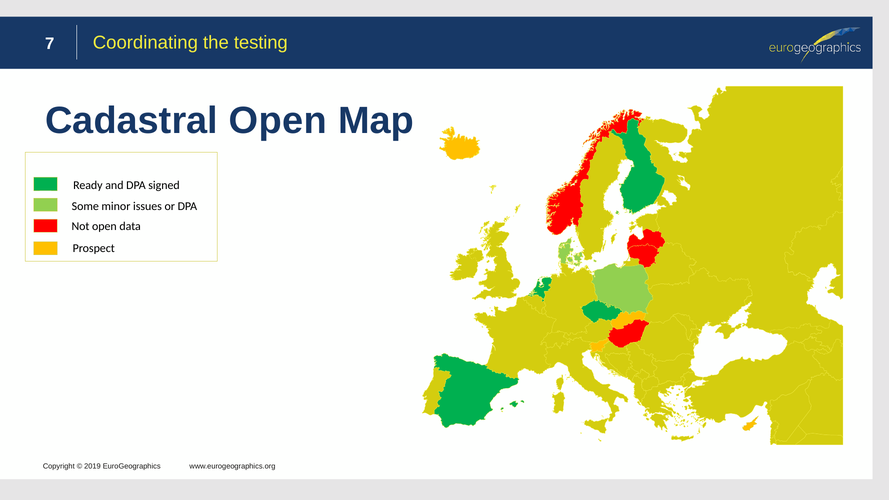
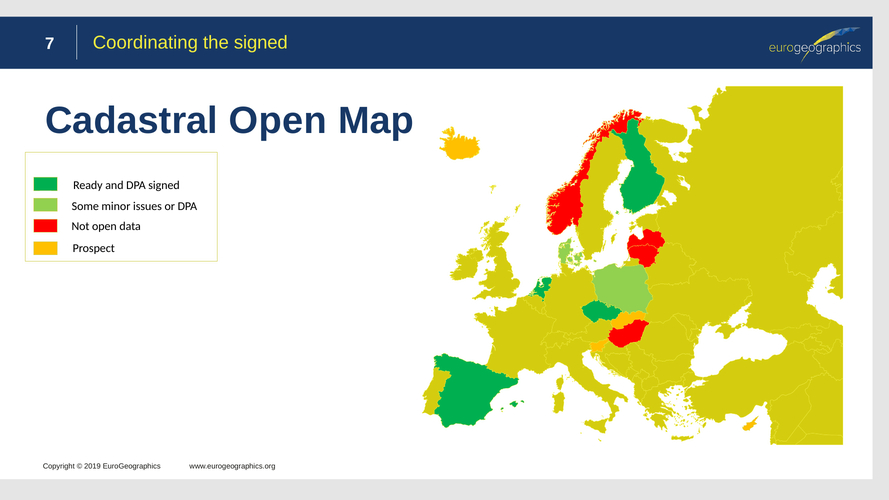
the testing: testing -> signed
